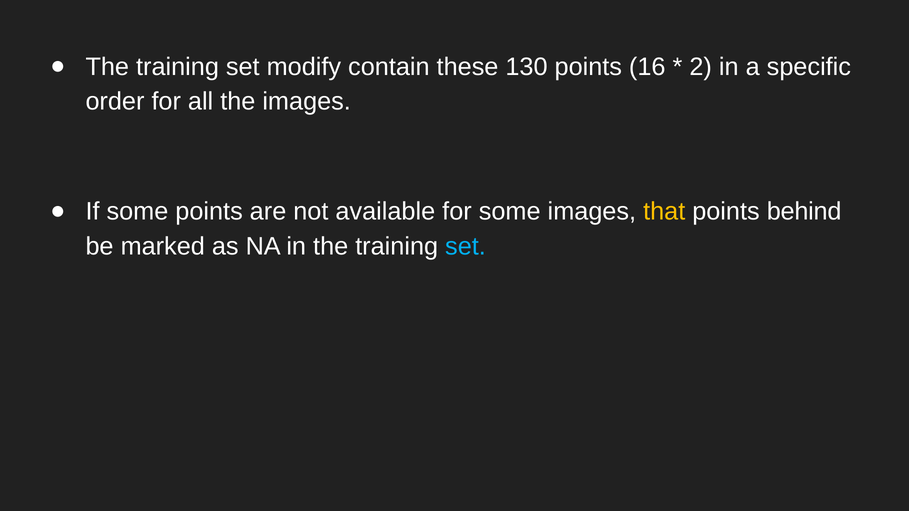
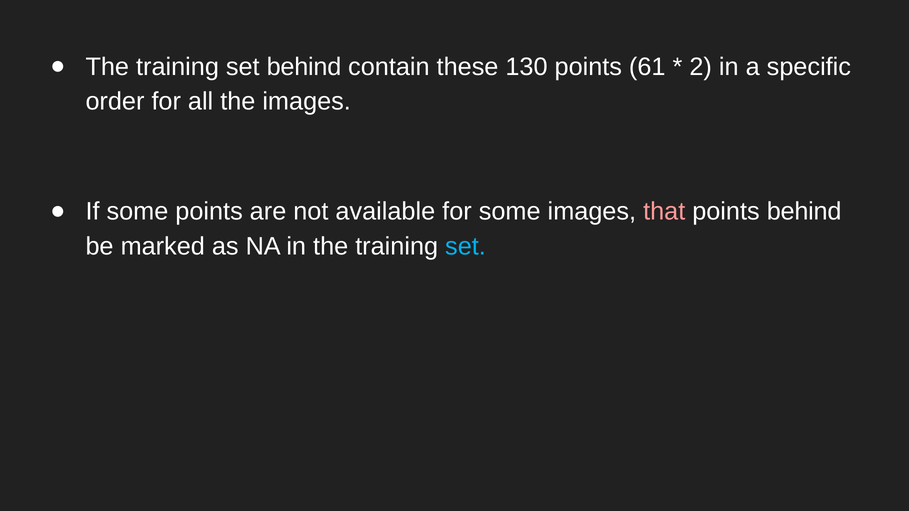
set modify: modify -> behind
16: 16 -> 61
that colour: yellow -> pink
